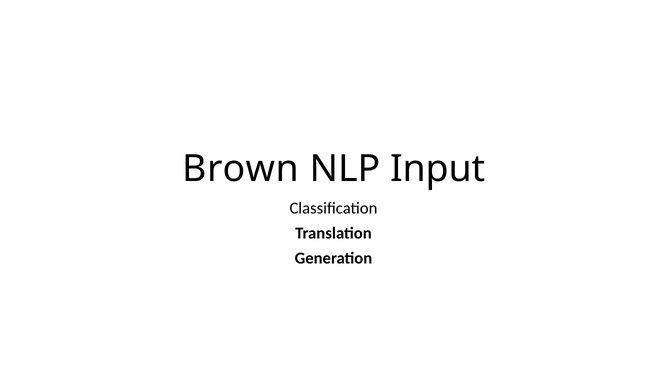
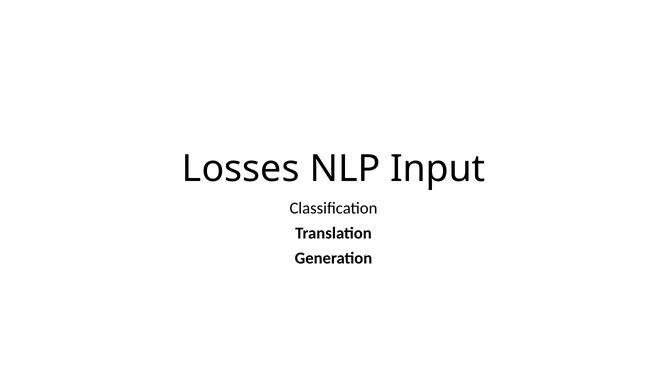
Brown: Brown -> Losses
